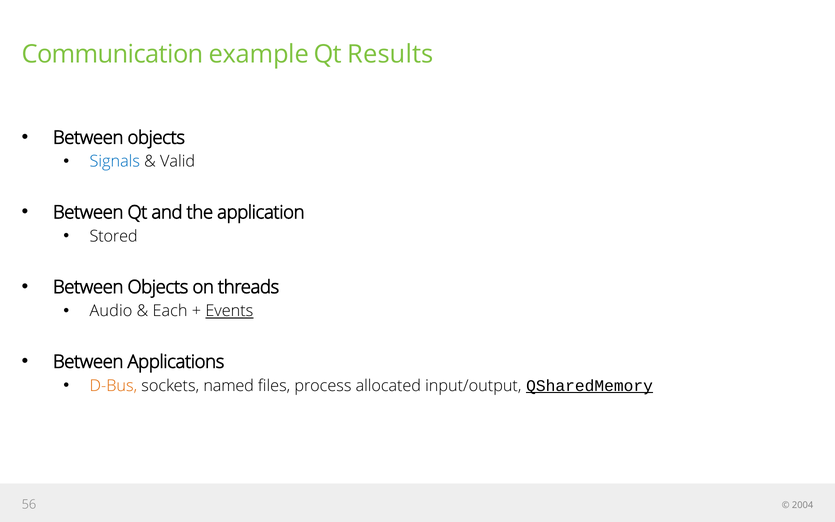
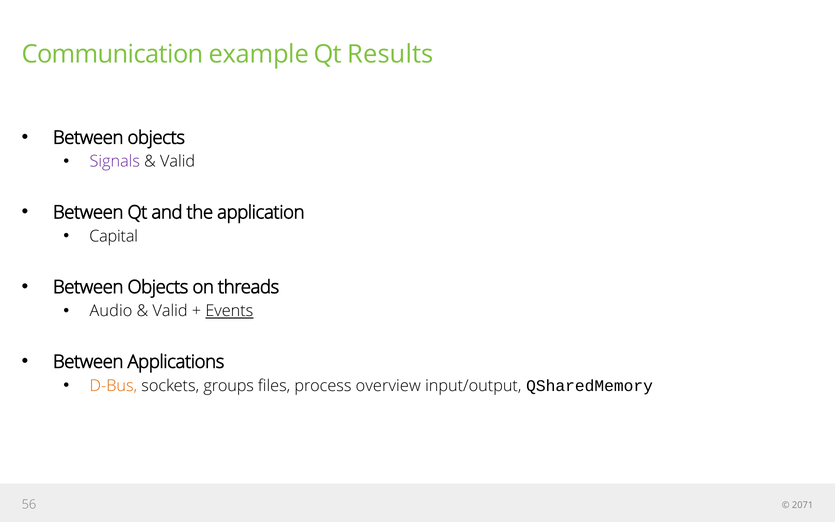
Signals colour: blue -> purple
Stored: Stored -> Capital
Each at (170, 311): Each -> Valid
named: named -> groups
allocated: allocated -> overview
QSharedMemory underline: present -> none
2004: 2004 -> 2071
